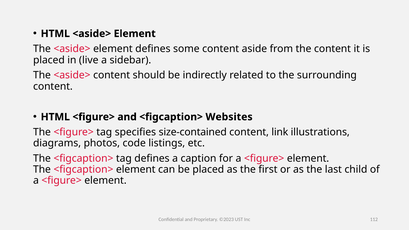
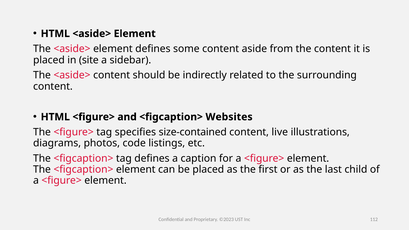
live: live -> site
link: link -> live
